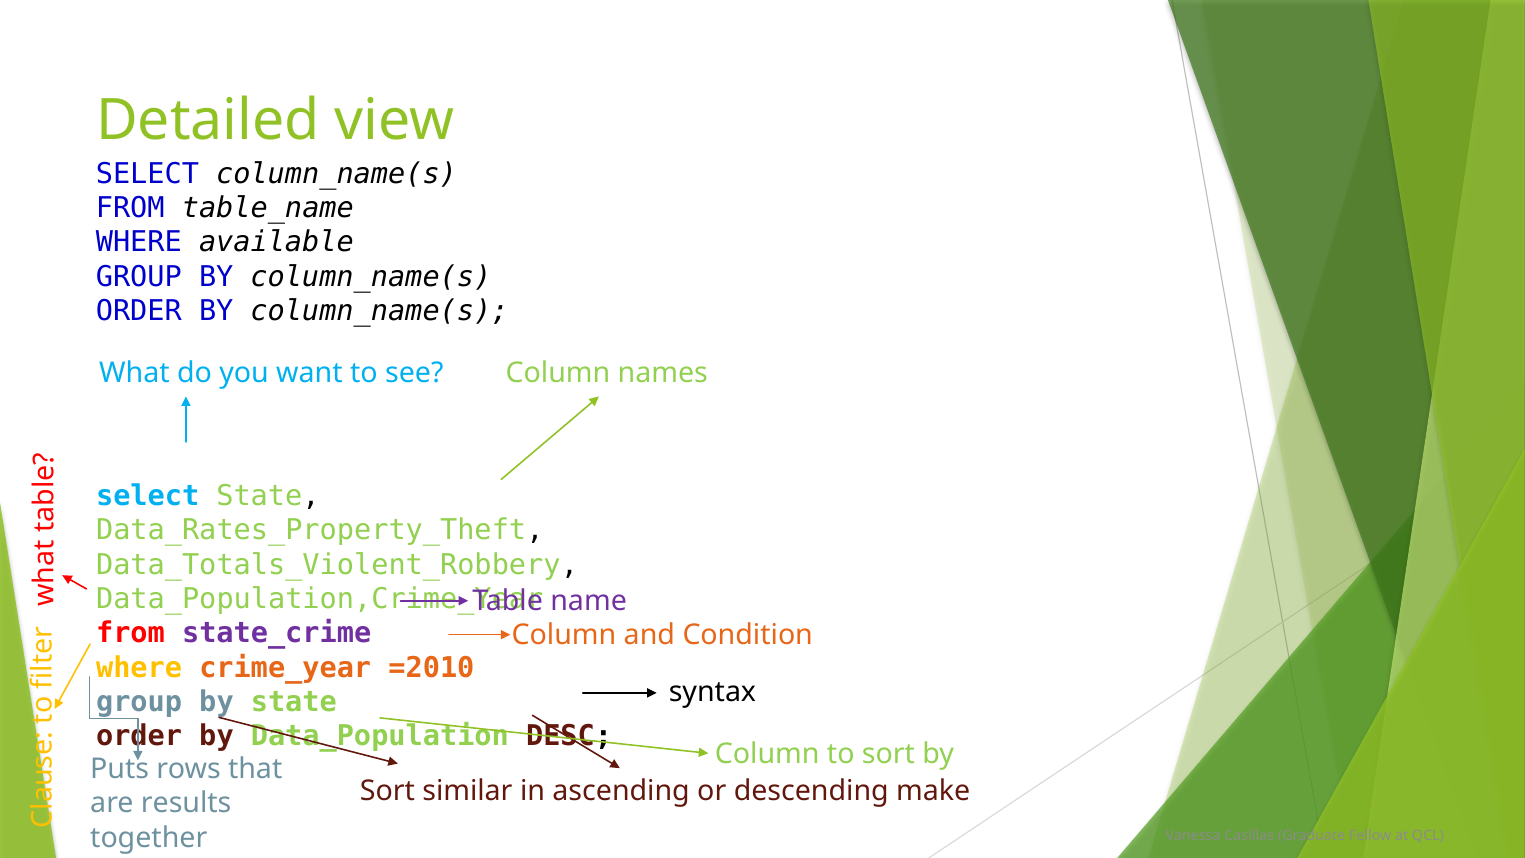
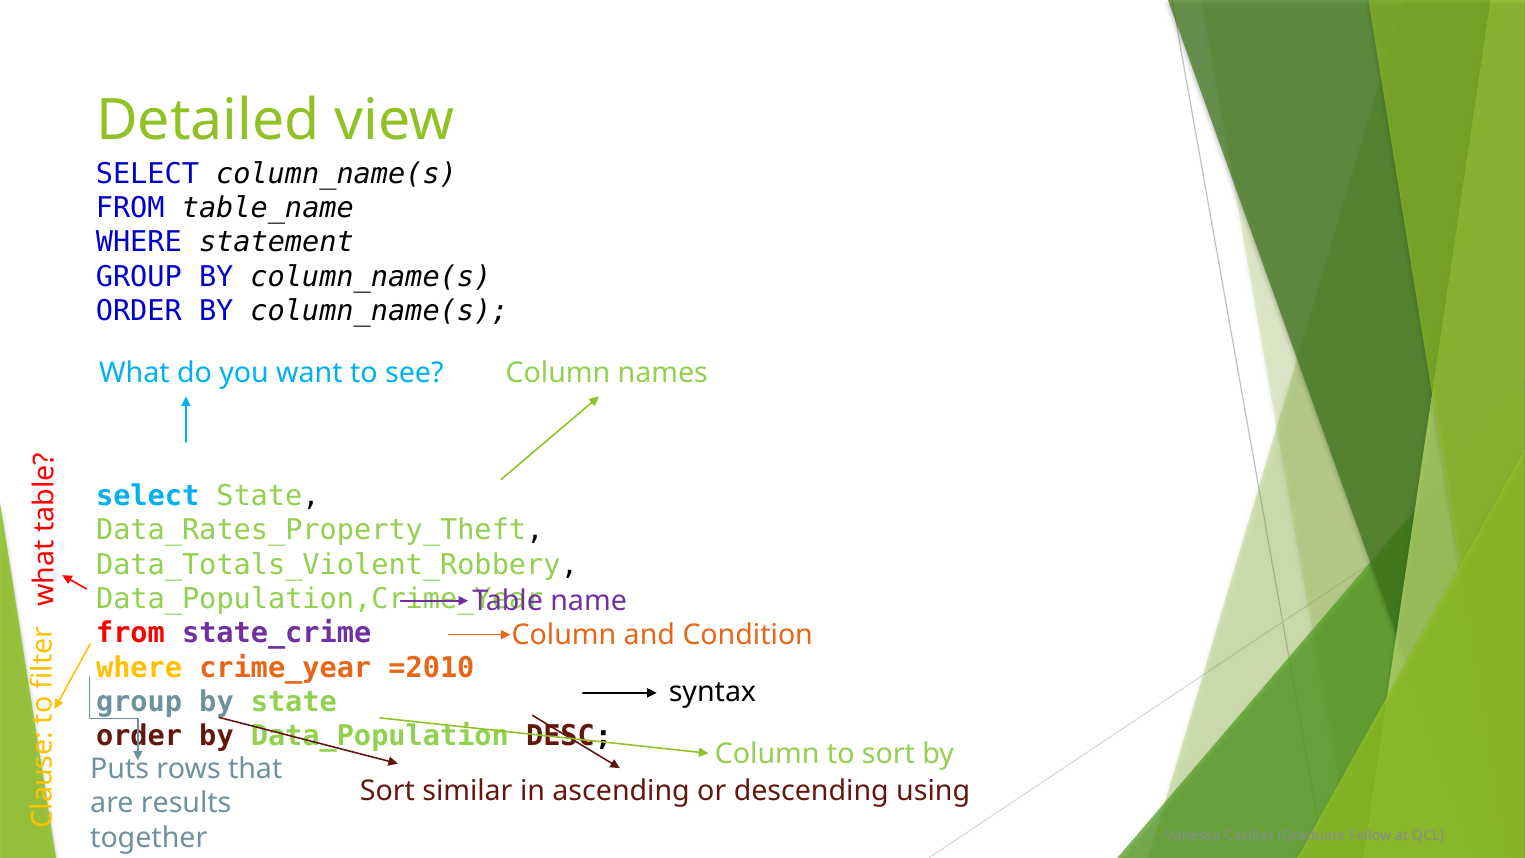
available: available -> statement
make: make -> using
